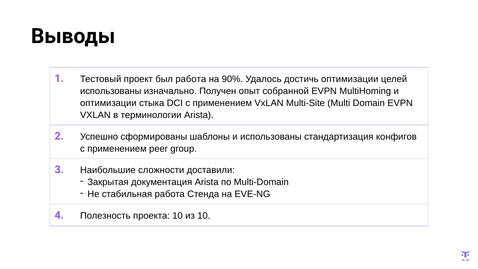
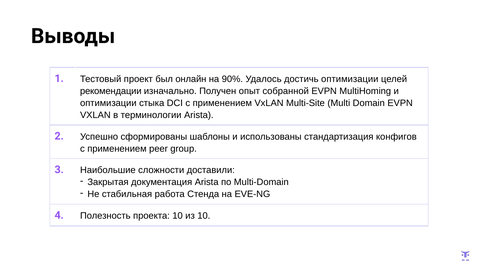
был работа: работа -> онлайн
использованы at (111, 91): использованы -> рекомендации
